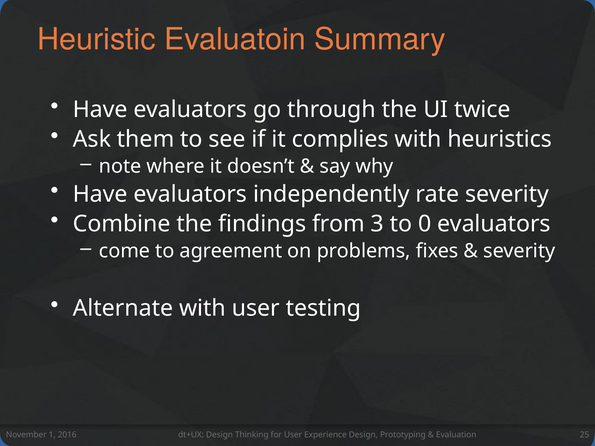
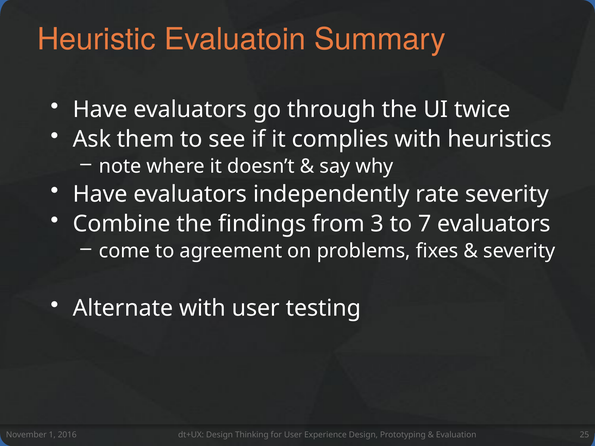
0: 0 -> 7
